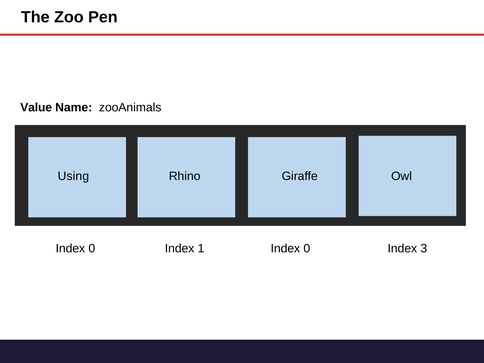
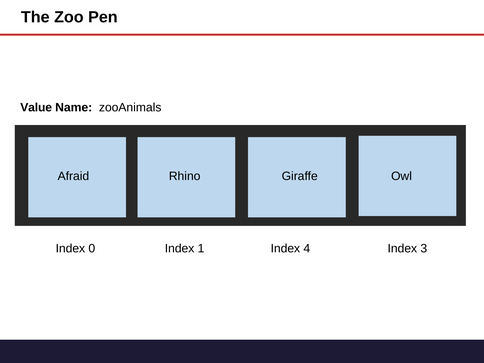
Using: Using -> Afraid
1 Index 0: 0 -> 4
